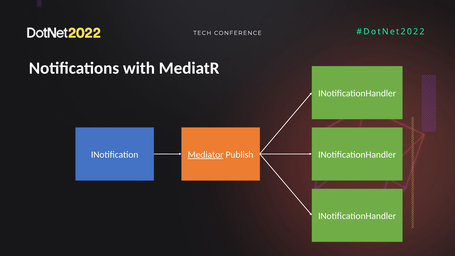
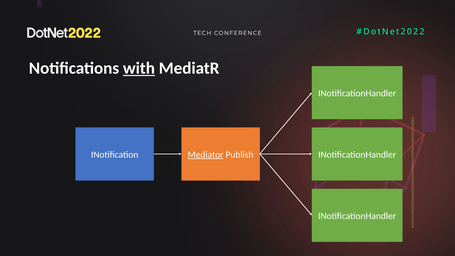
with underline: none -> present
